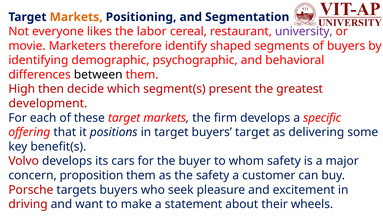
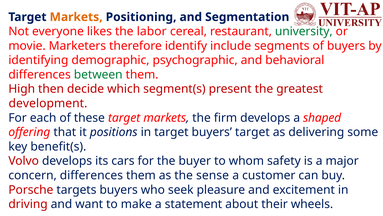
university colour: purple -> green
shaped: shaped -> include
between colour: black -> green
specific: specific -> shaped
concern proposition: proposition -> differences
the safety: safety -> sense
